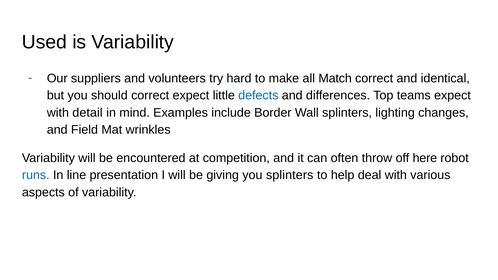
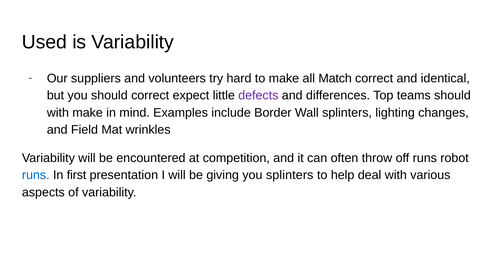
defects colour: blue -> purple
teams expect: expect -> should
with detail: detail -> make
off here: here -> runs
line: line -> first
